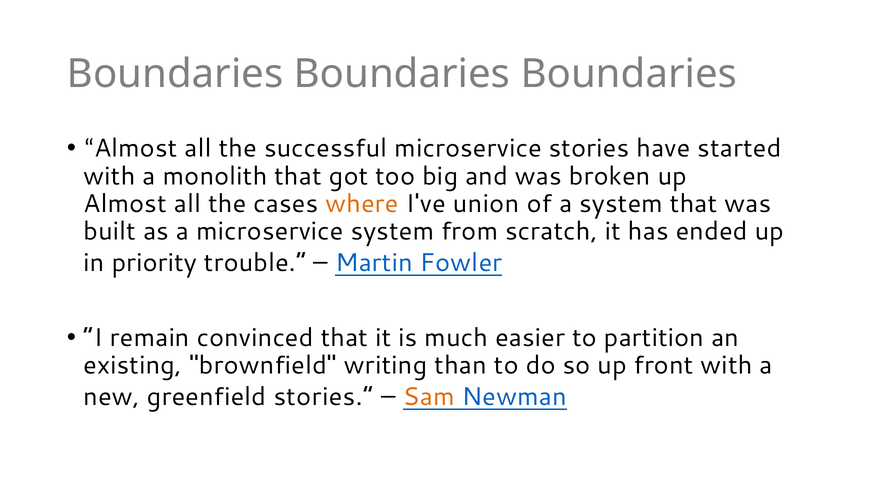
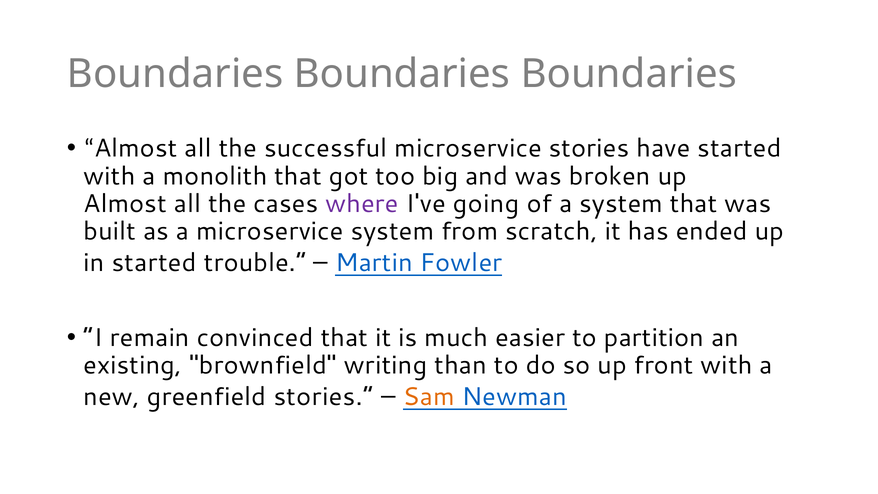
where colour: orange -> purple
union: union -> going
in priority: priority -> started
